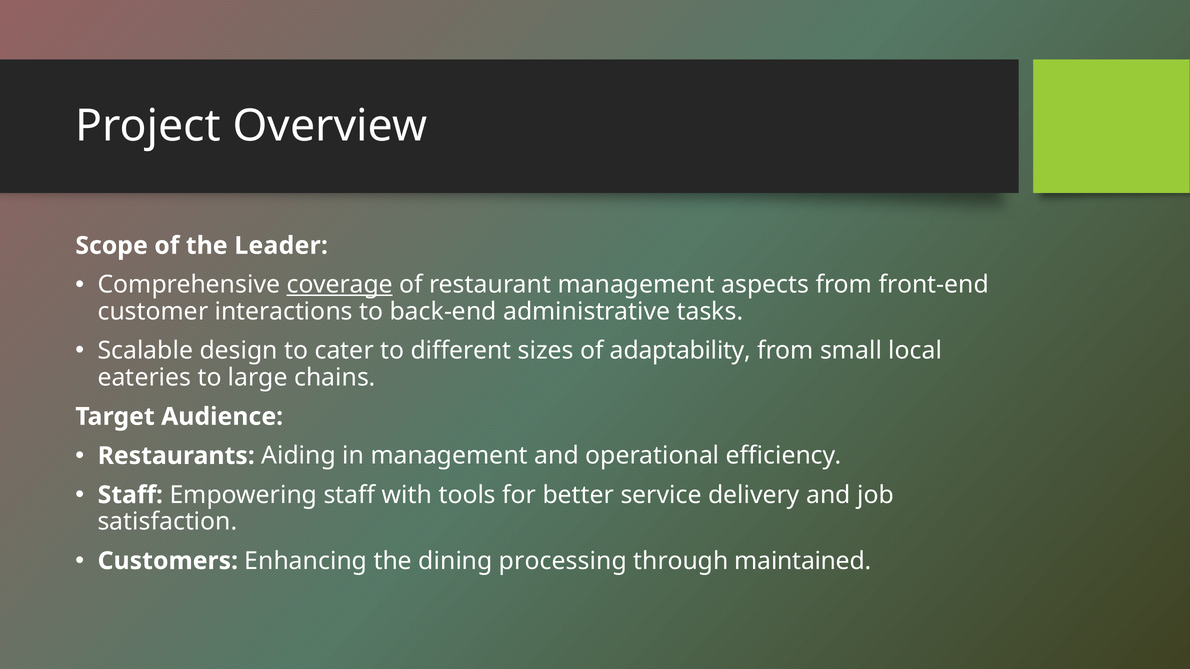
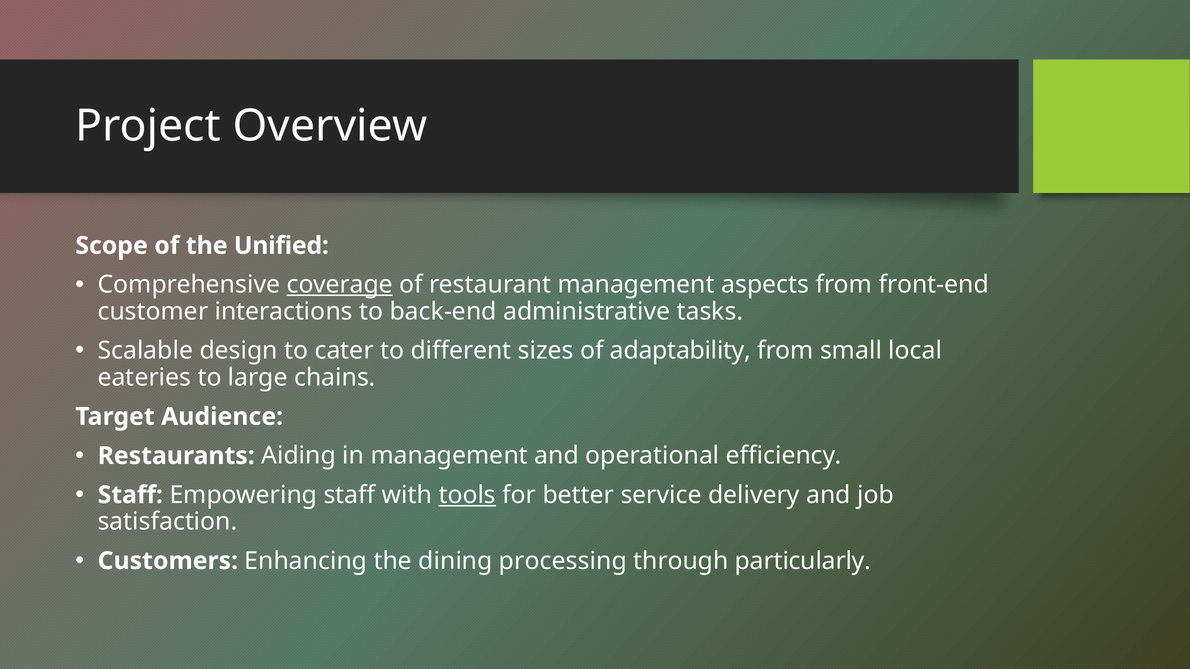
Leader: Leader -> Unified
tools underline: none -> present
maintained: maintained -> particularly
